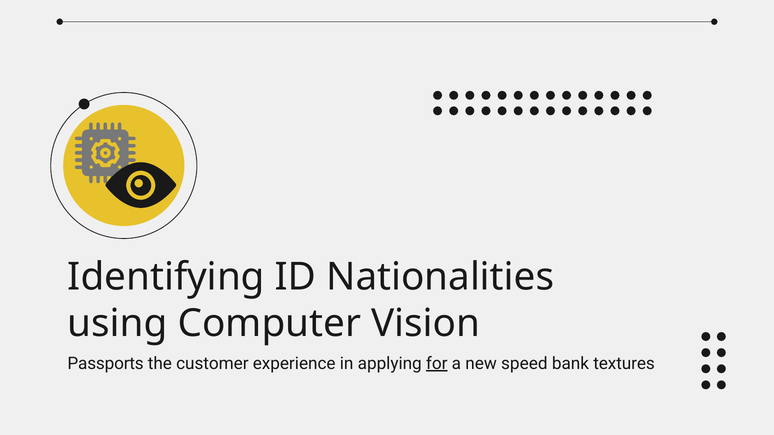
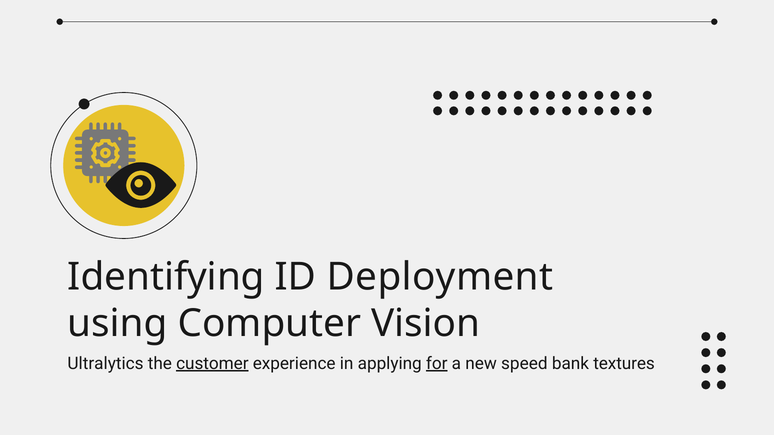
Nationalities: Nationalities -> Deployment
Passports: Passports -> Ultralytics
customer underline: none -> present
